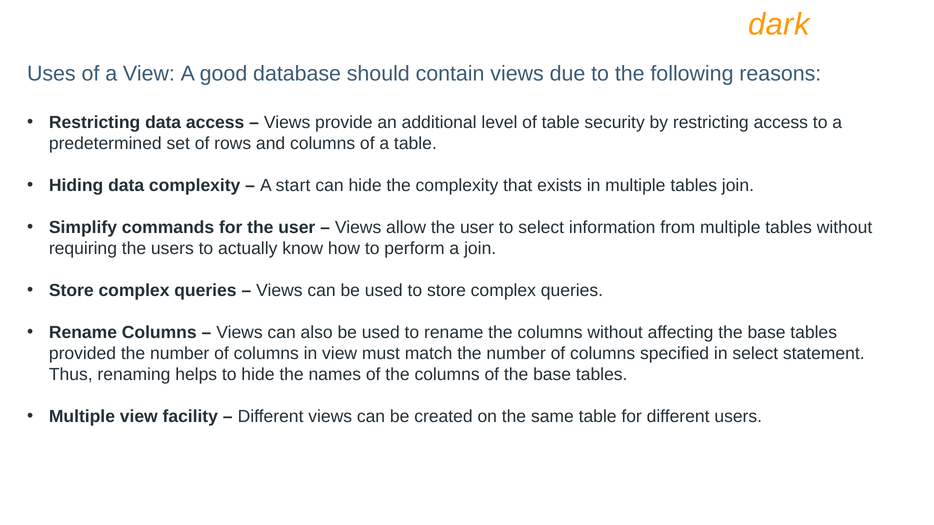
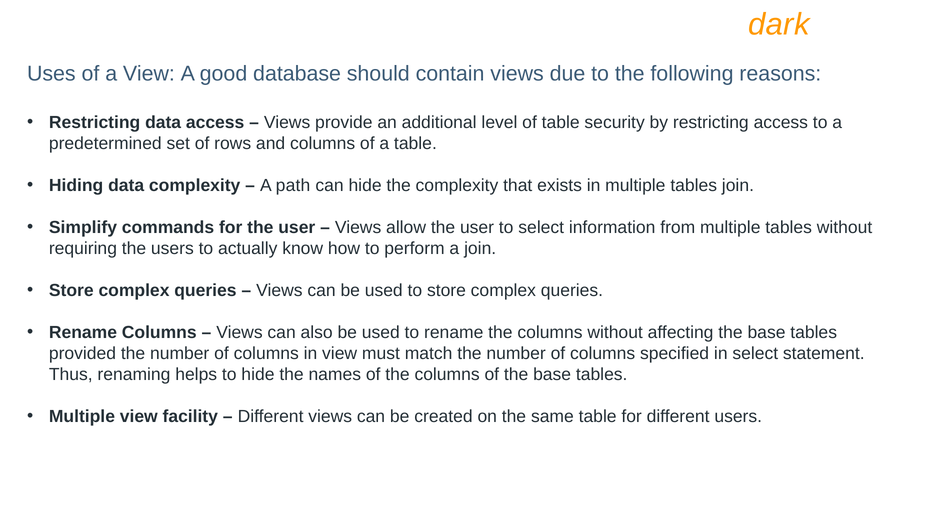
start: start -> path
